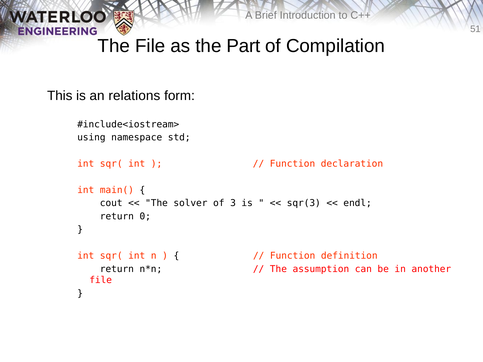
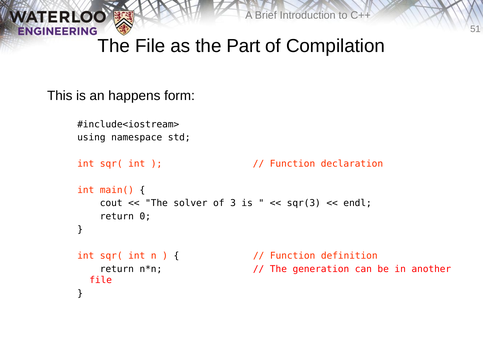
relations: relations -> happens
assumption: assumption -> generation
